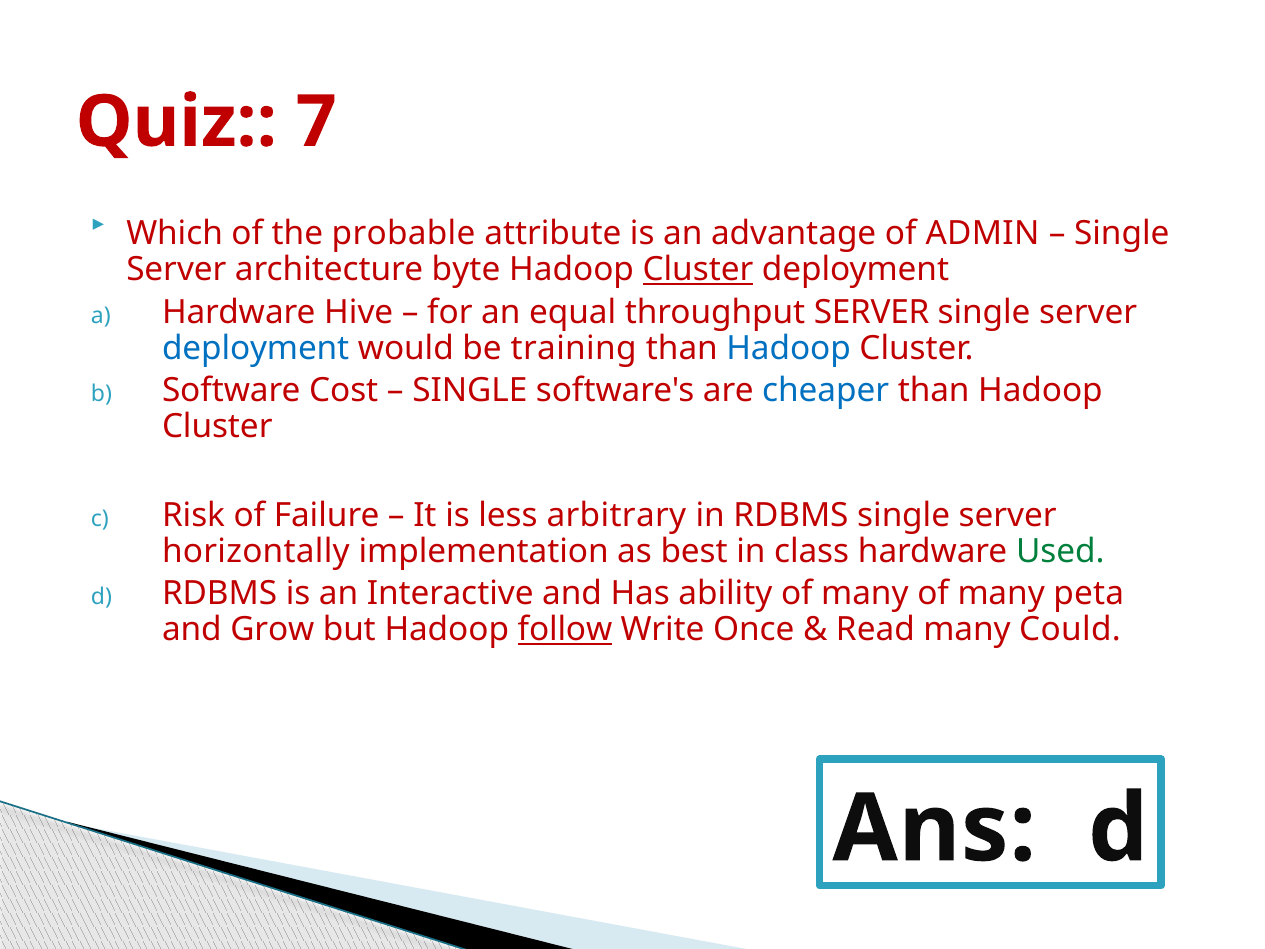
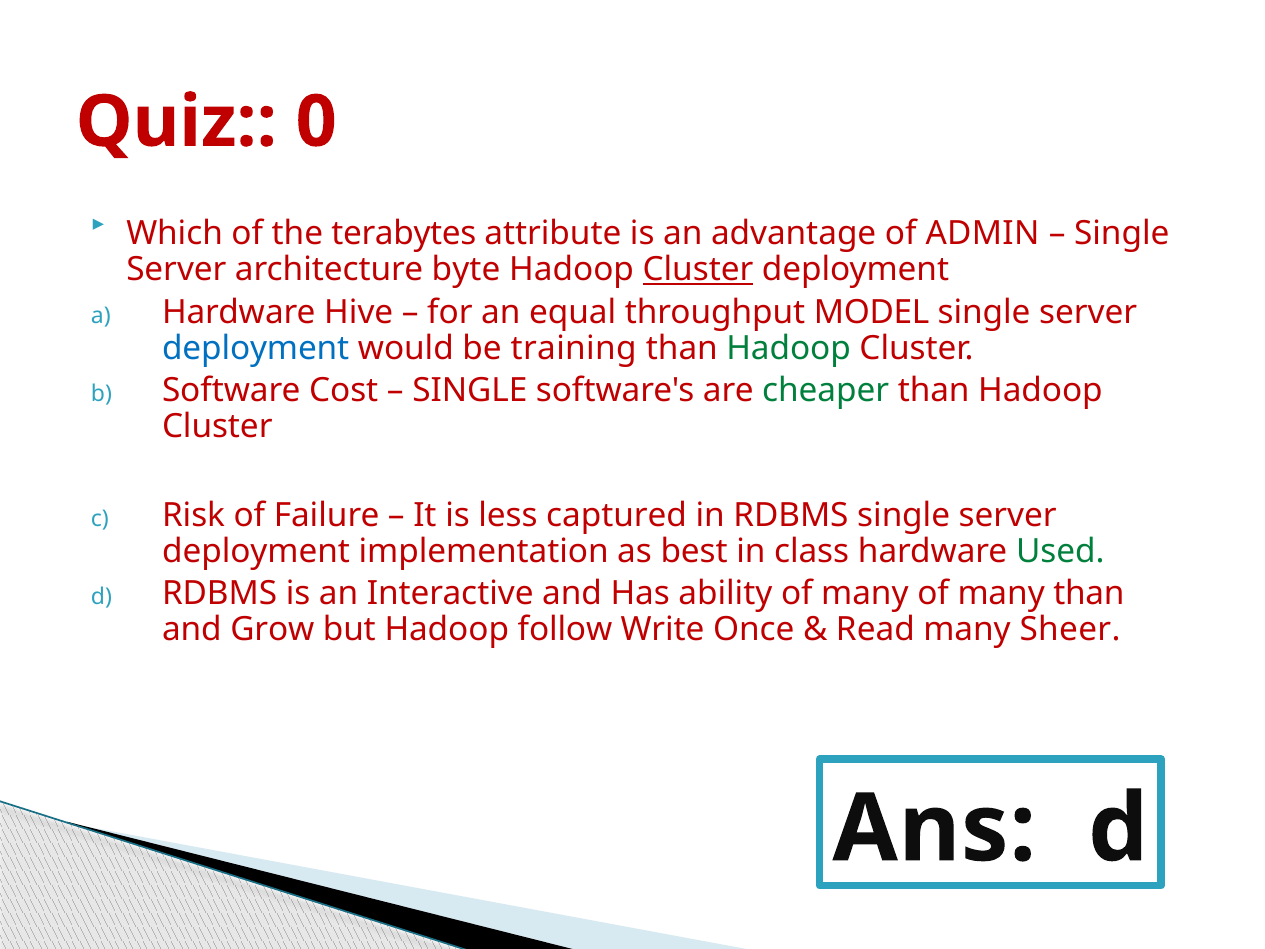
7: 7 -> 0
probable: probable -> terabytes
throughput SERVER: SERVER -> MODEL
Hadoop at (789, 348) colour: blue -> green
cheaper colour: blue -> green
arbitrary: arbitrary -> captured
horizontally at (256, 551): horizontally -> deployment
many peta: peta -> than
follow underline: present -> none
Could: Could -> Sheer
